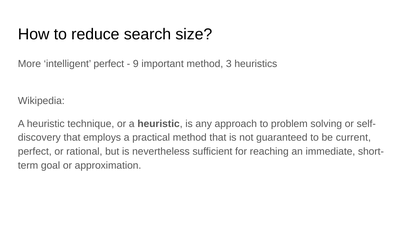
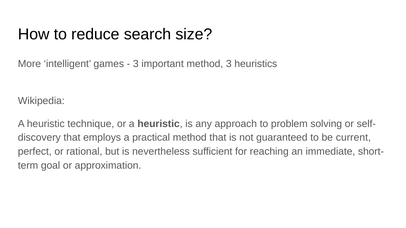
intelligent perfect: perfect -> games
9 at (136, 64): 9 -> 3
